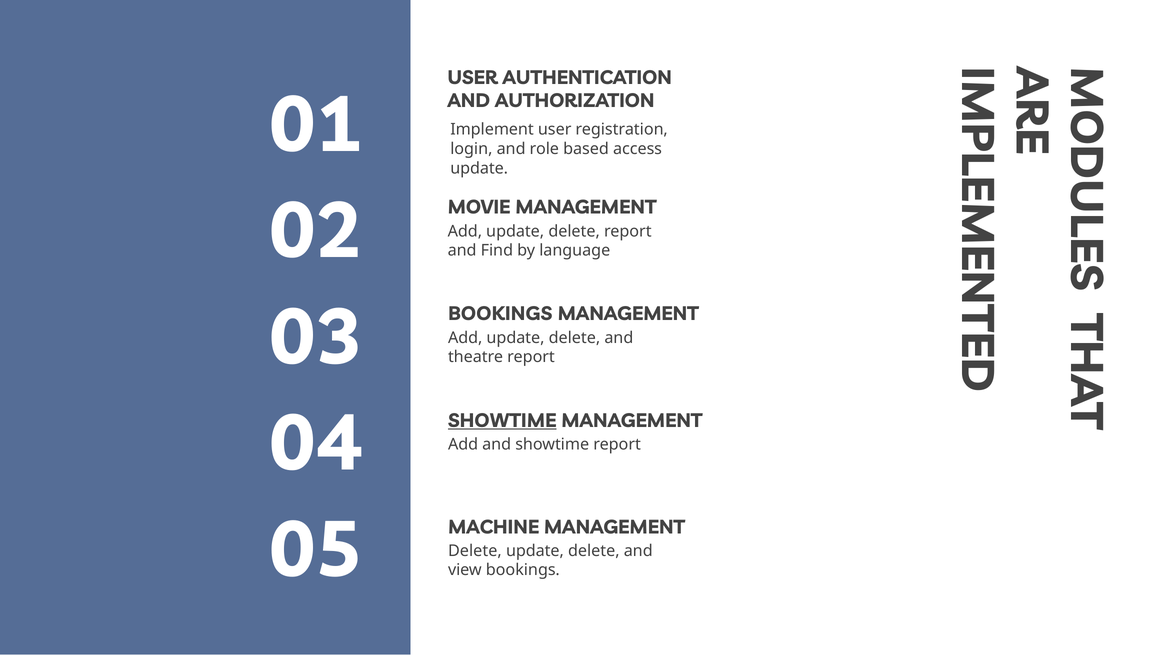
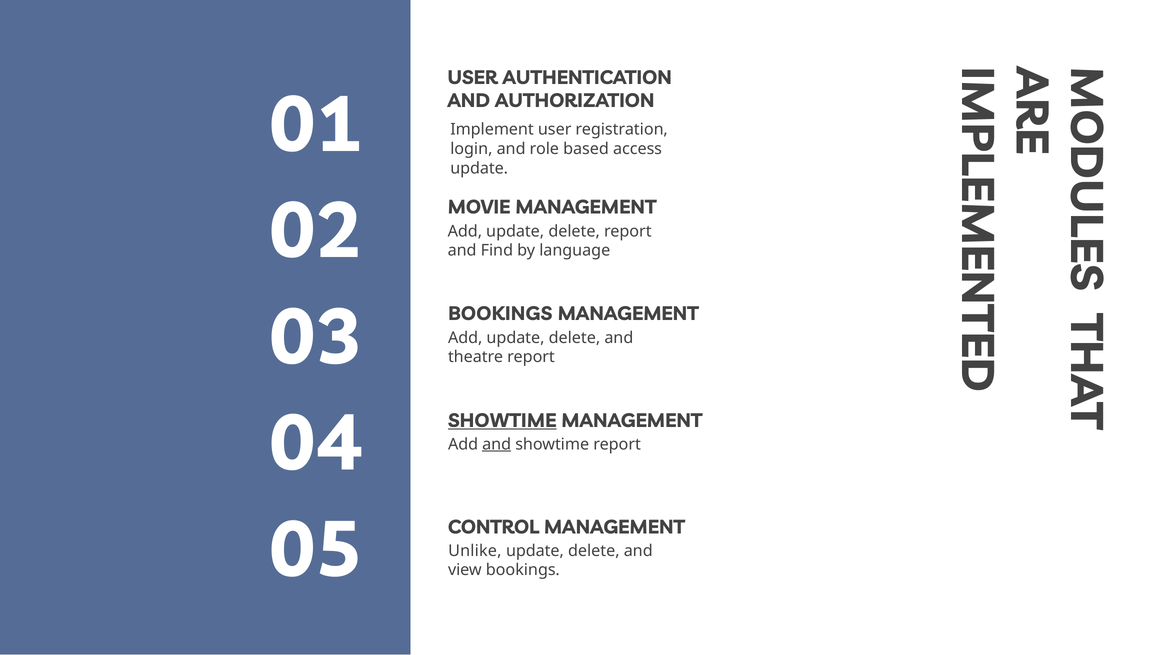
and at (497, 444) underline: none -> present
MACHINE: MACHINE -> CONTROL
Delete at (475, 550): Delete -> Unlike
